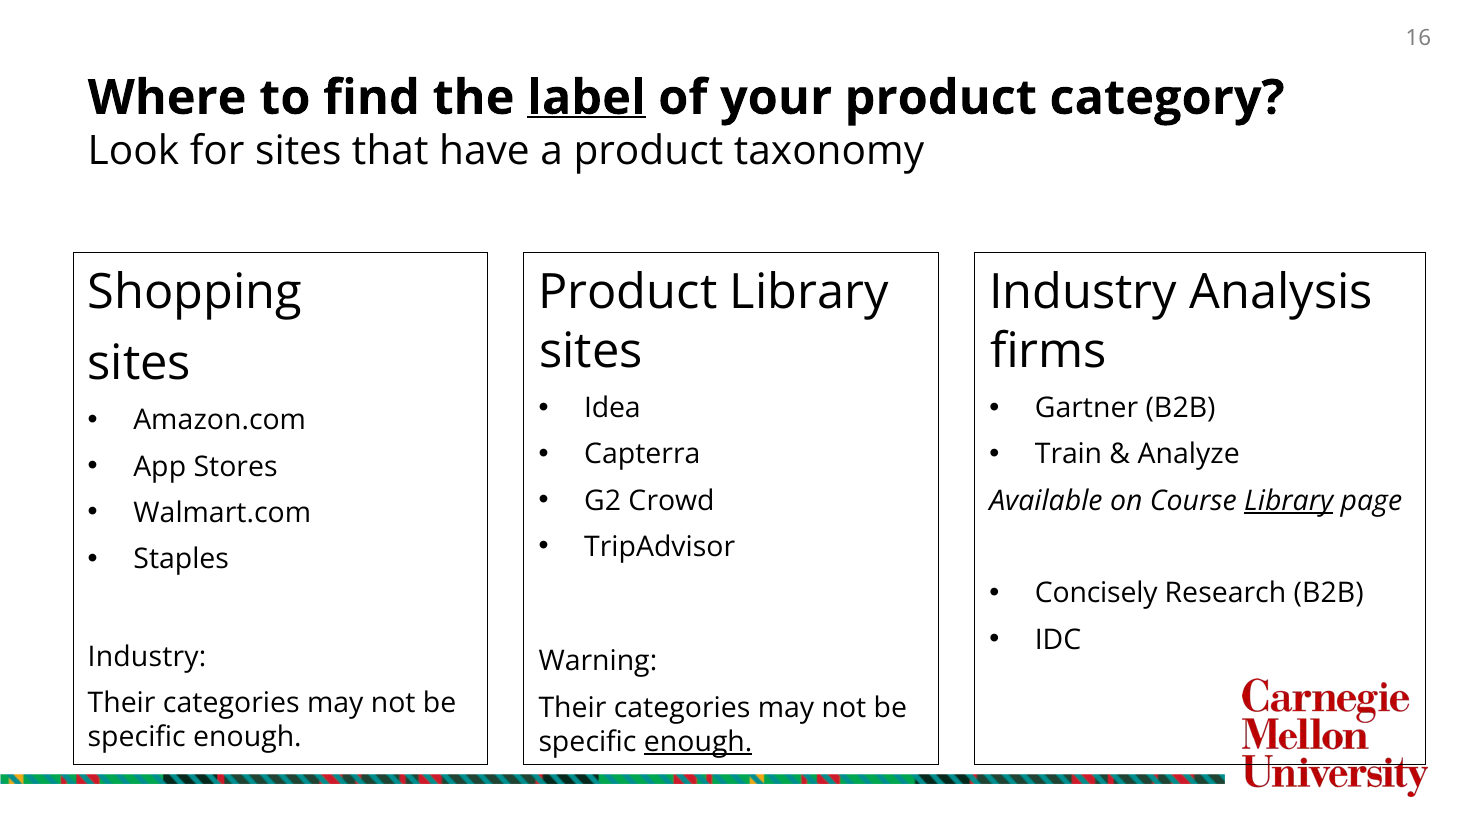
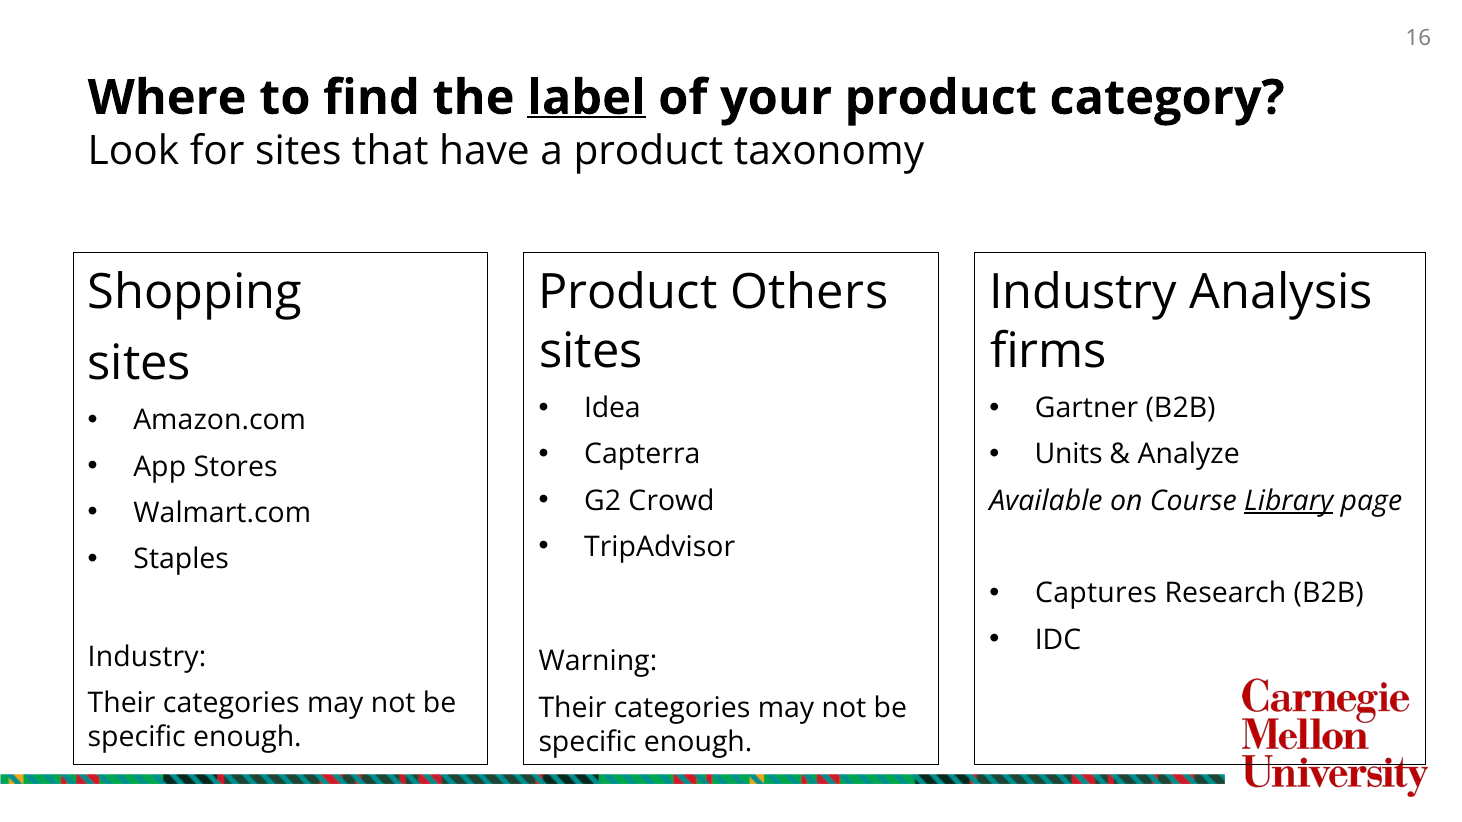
Product Library: Library -> Others
Train: Train -> Units
Concisely: Concisely -> Captures
enough at (698, 742) underline: present -> none
